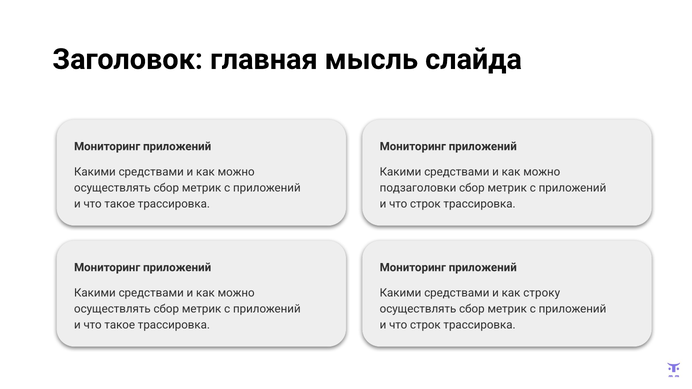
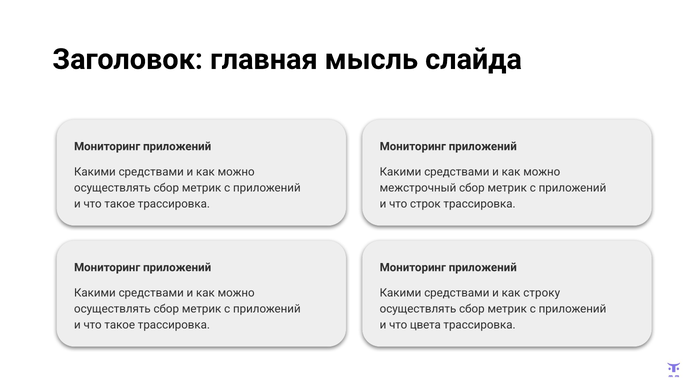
подзаголовки: подзаголовки -> межстрочный
строк at (425, 325): строк -> цвета
